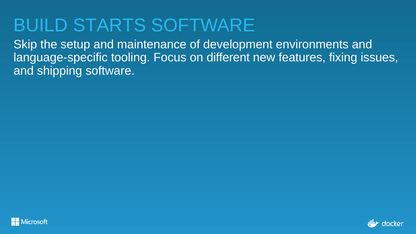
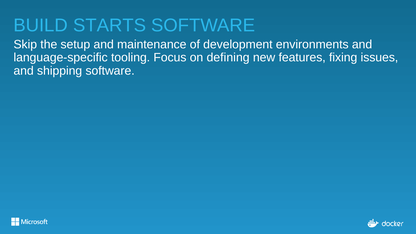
different: different -> defining
